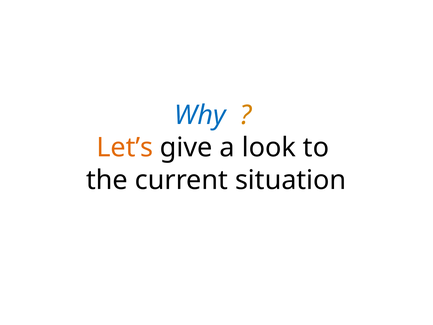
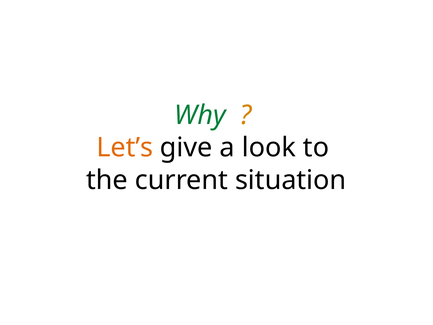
Why colour: blue -> green
